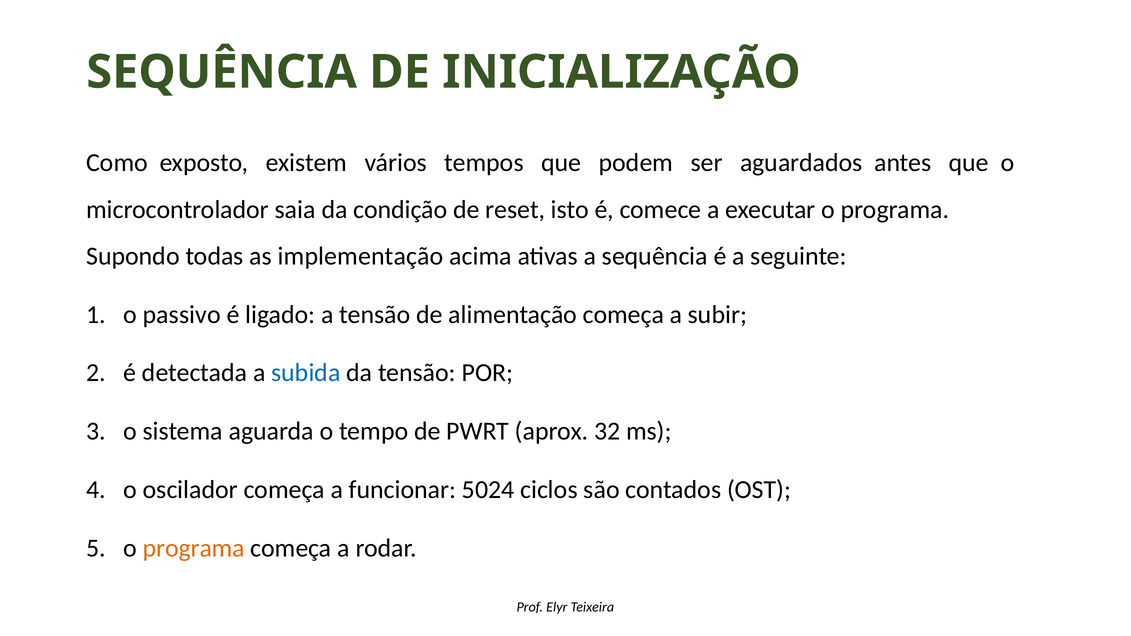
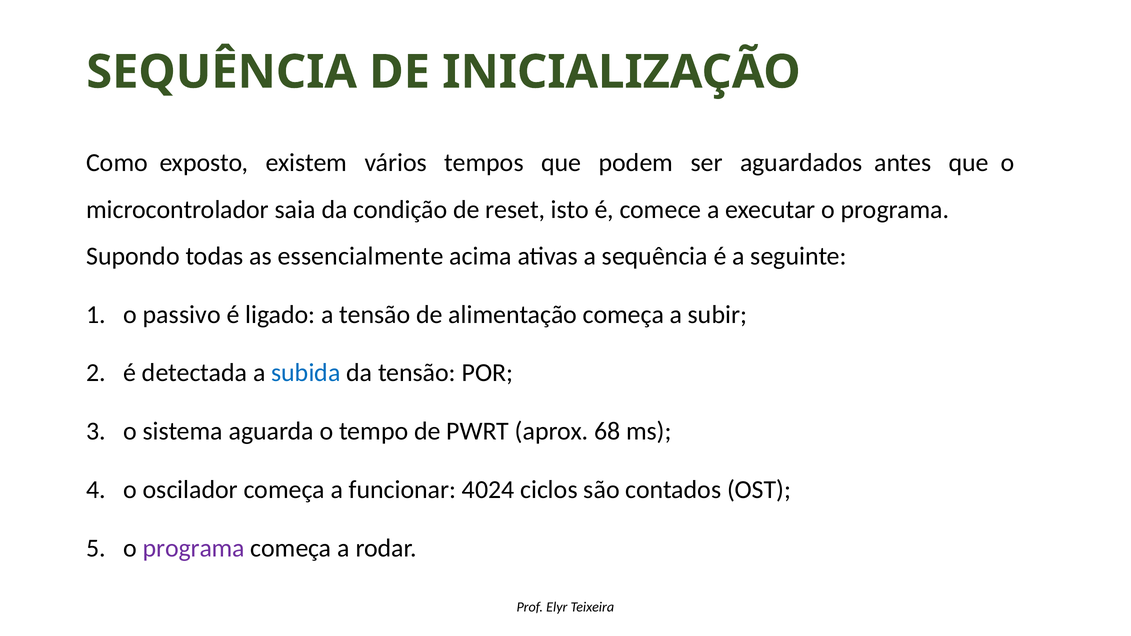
implementação: implementação -> essencialmente
32: 32 -> 68
5024: 5024 -> 4024
programa at (194, 548) colour: orange -> purple
